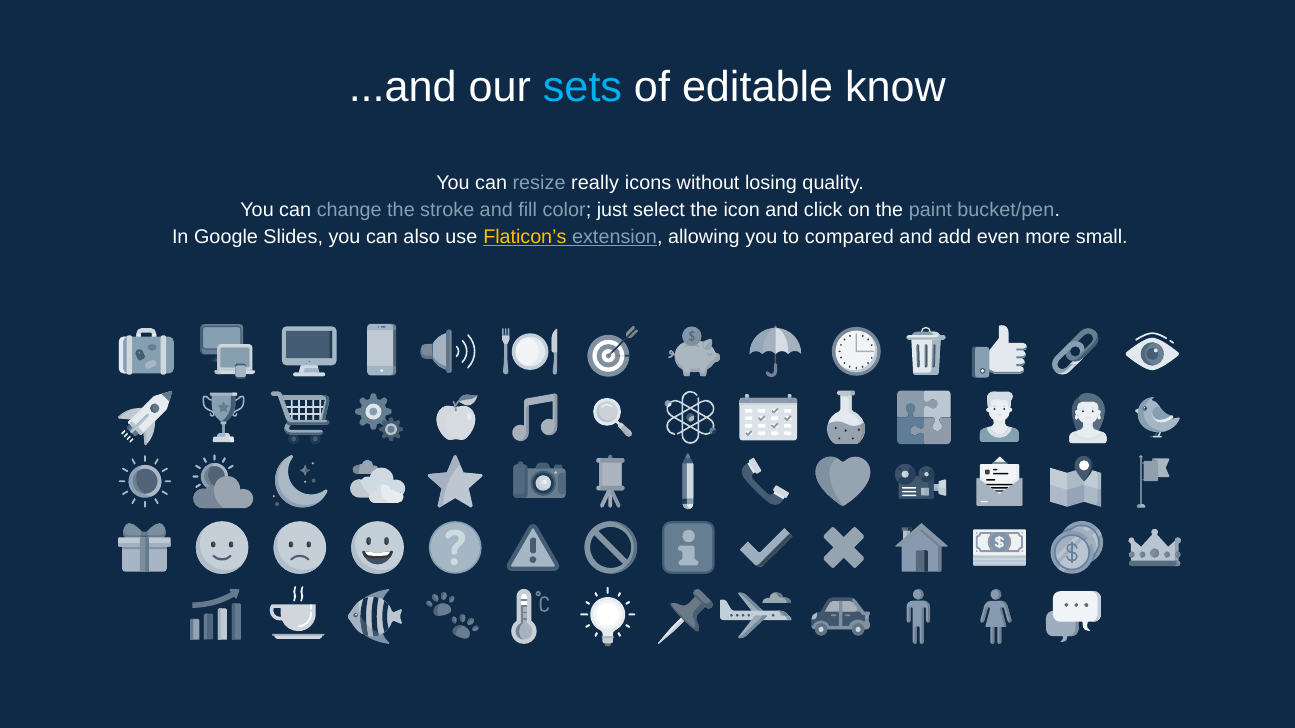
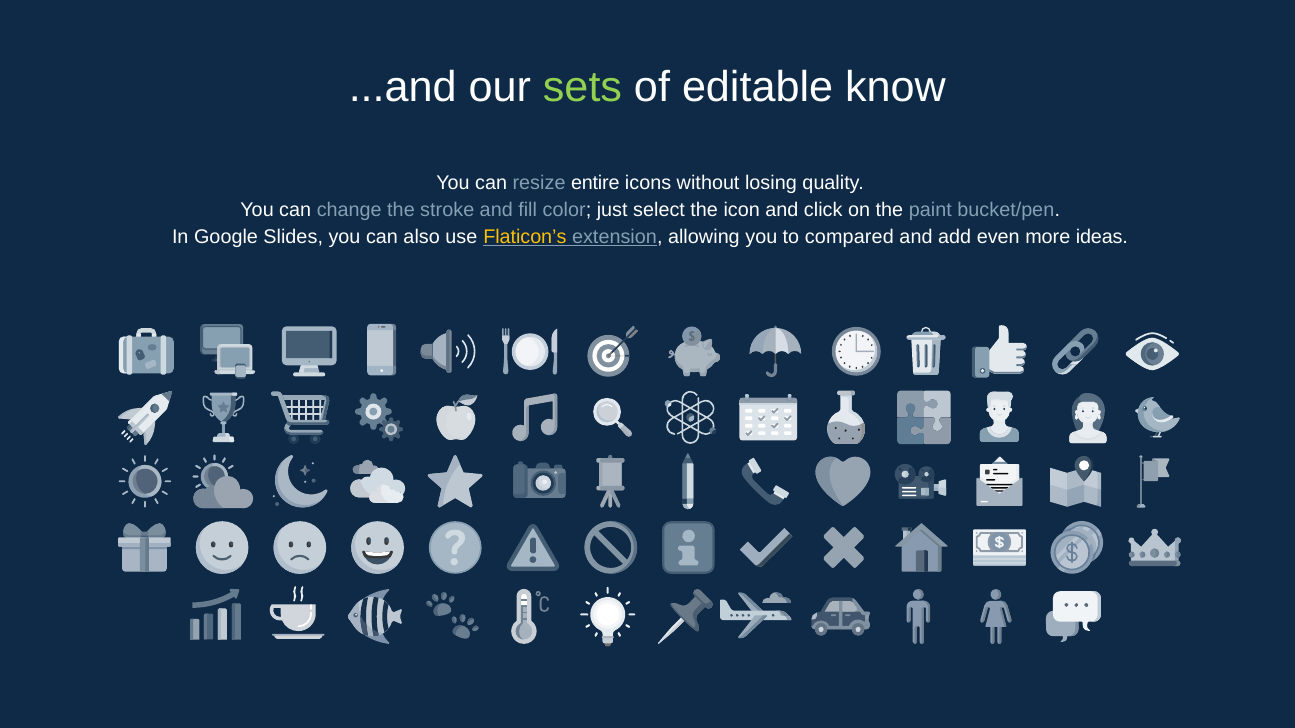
sets colour: light blue -> light green
really: really -> entire
small: small -> ideas
